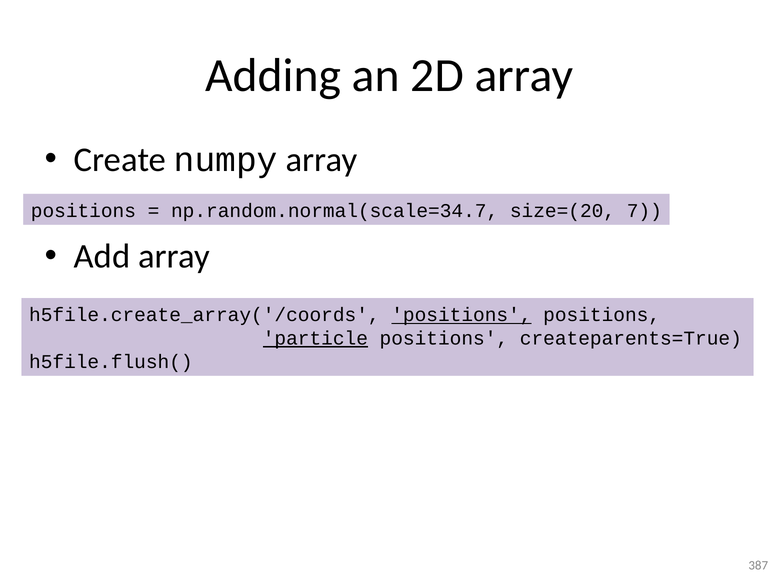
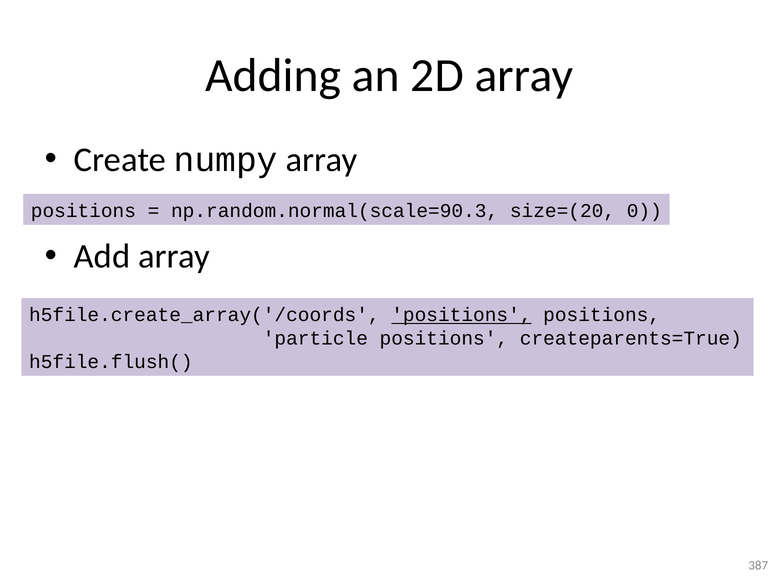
np.random.normal(scale=34.7: np.random.normal(scale=34.7 -> np.random.normal(scale=90.3
7: 7 -> 0
particle underline: present -> none
